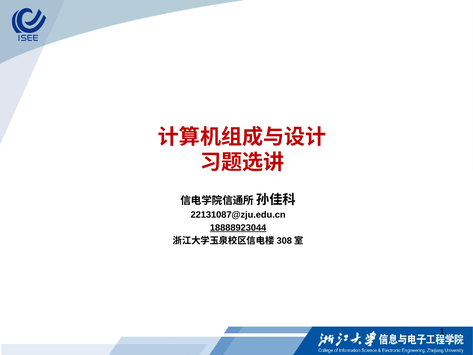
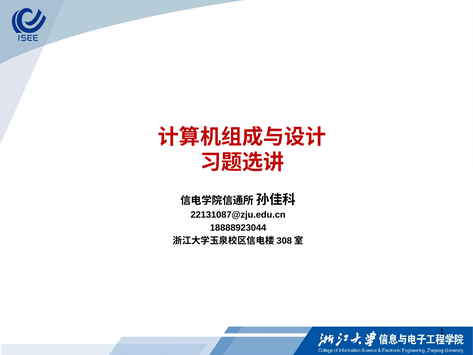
18888923044 underline: present -> none
